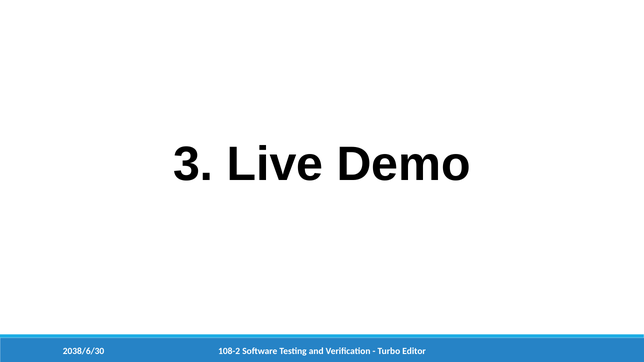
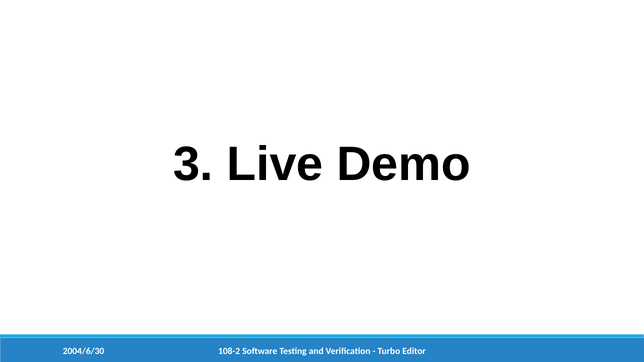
2038/6/30: 2038/6/30 -> 2004/6/30
